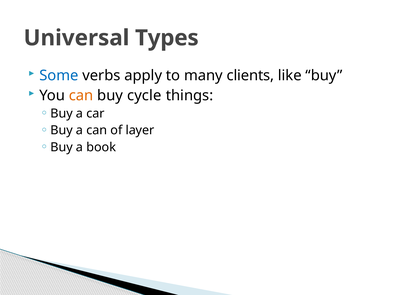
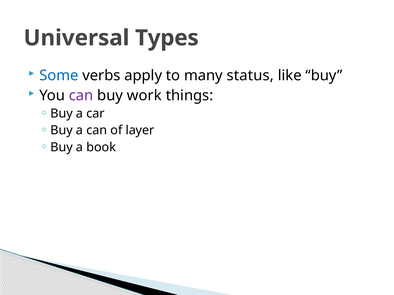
clients: clients -> status
can at (81, 96) colour: orange -> purple
cycle: cycle -> work
